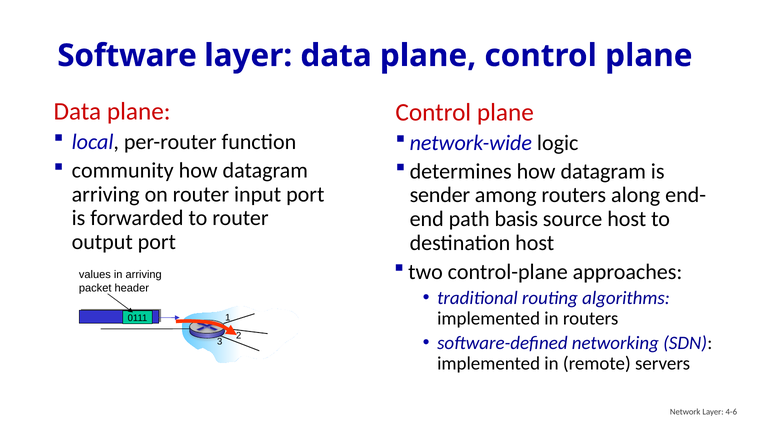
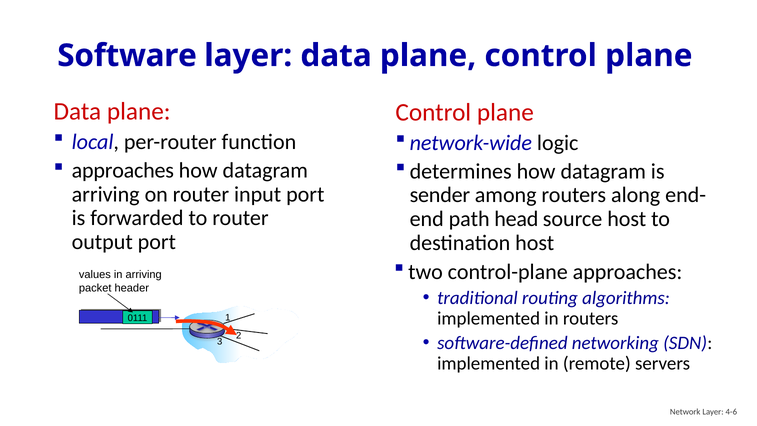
community at (123, 170): community -> approaches
basis: basis -> head
